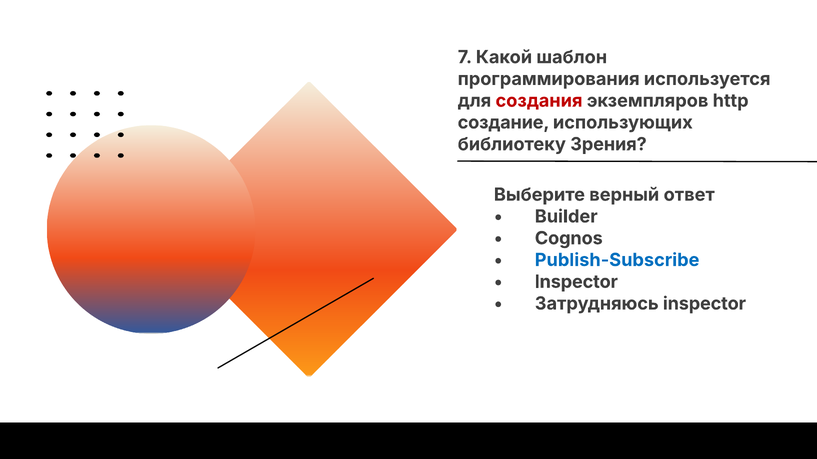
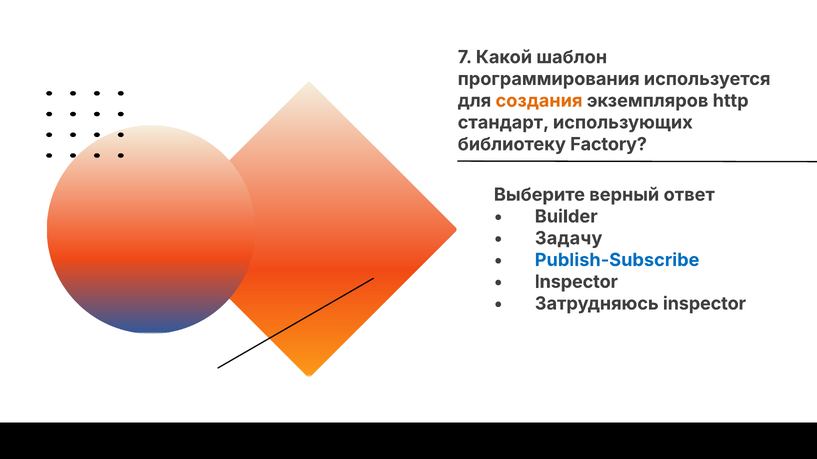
создания colour: red -> orange
создание: создание -> стандарт
Зрения: Зрения -> Factory
Cognos: Cognos -> Задачу
